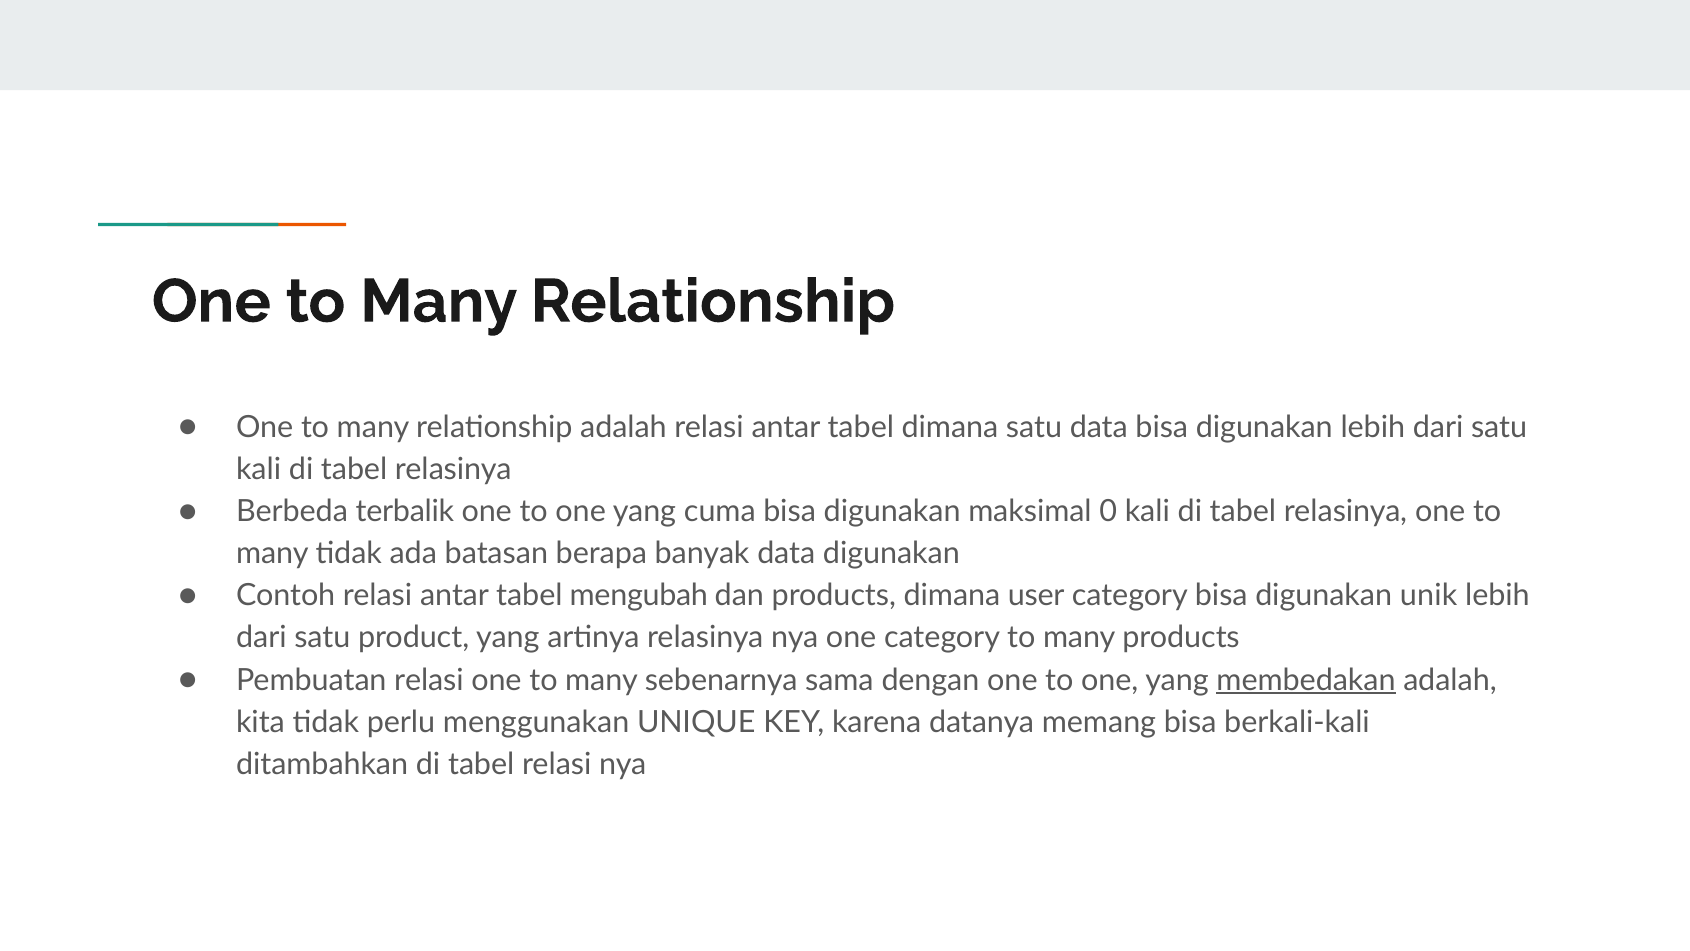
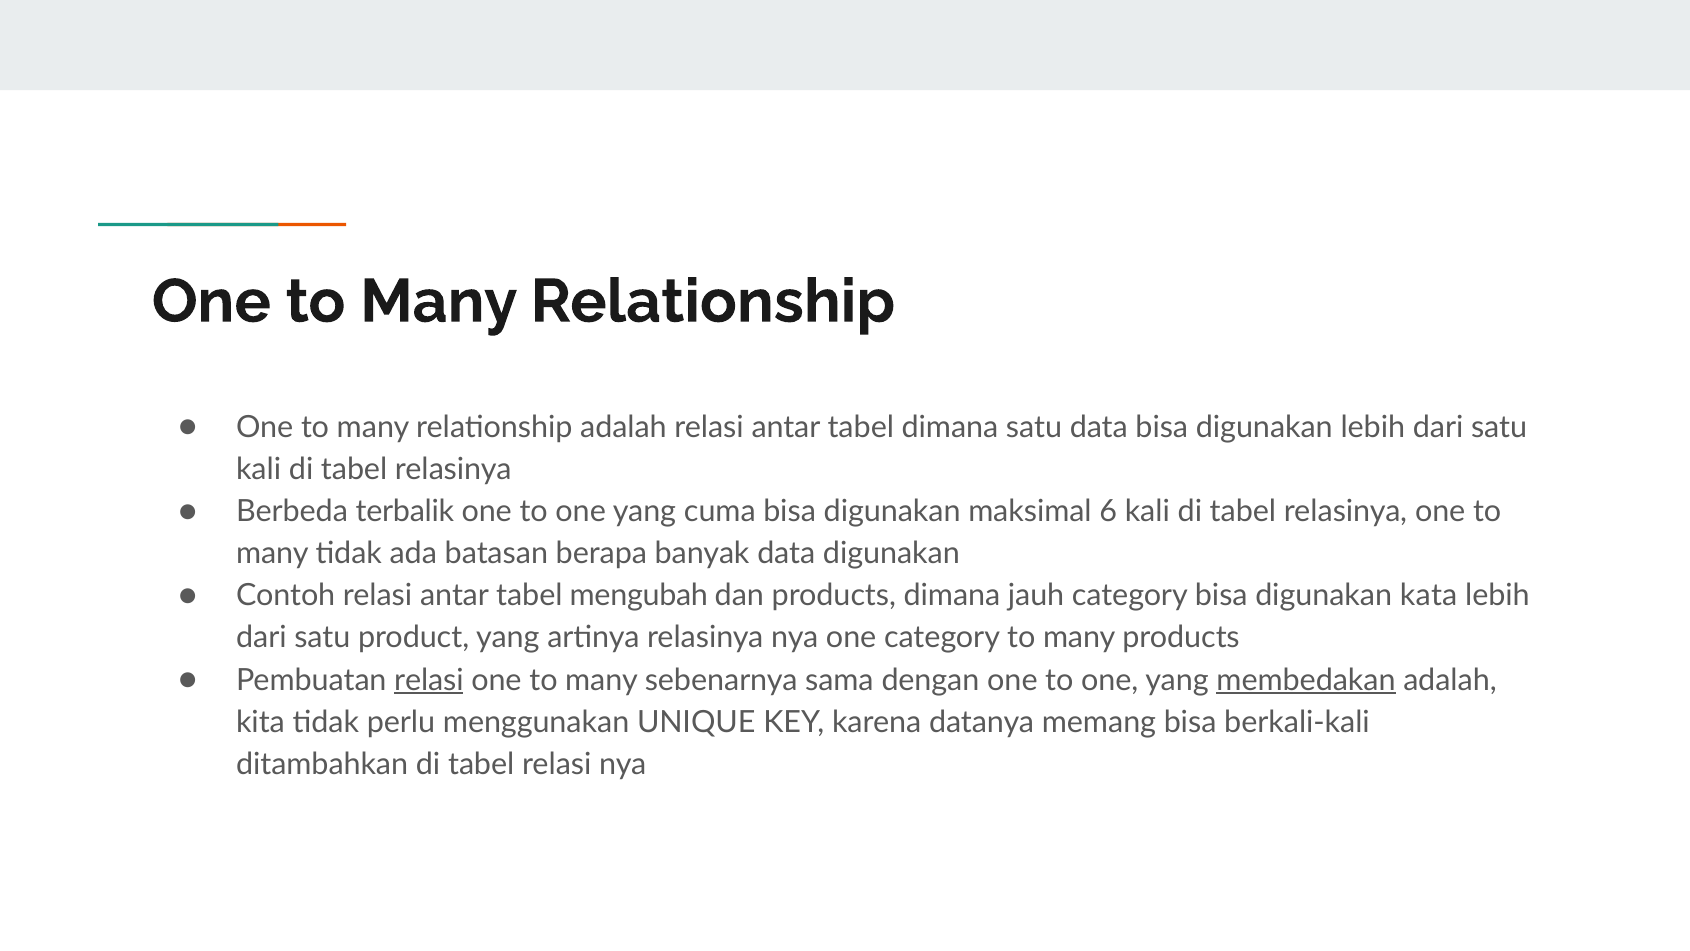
0: 0 -> 6
user: user -> jauh
unik: unik -> kata
relasi at (429, 680) underline: none -> present
